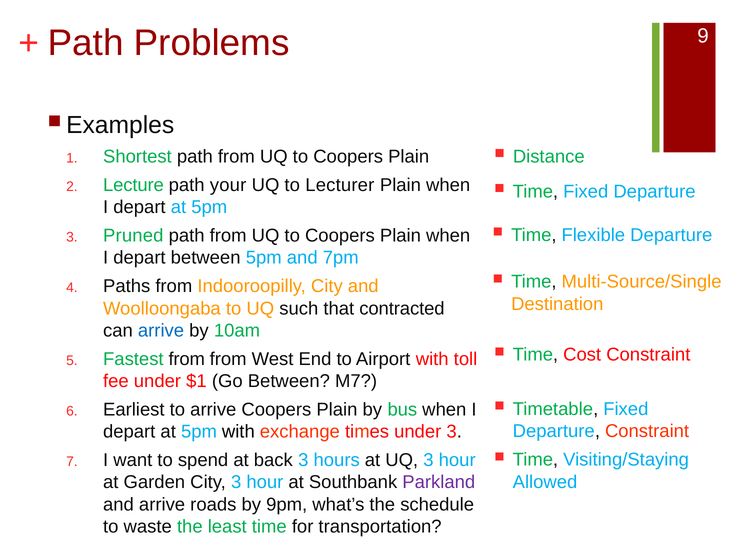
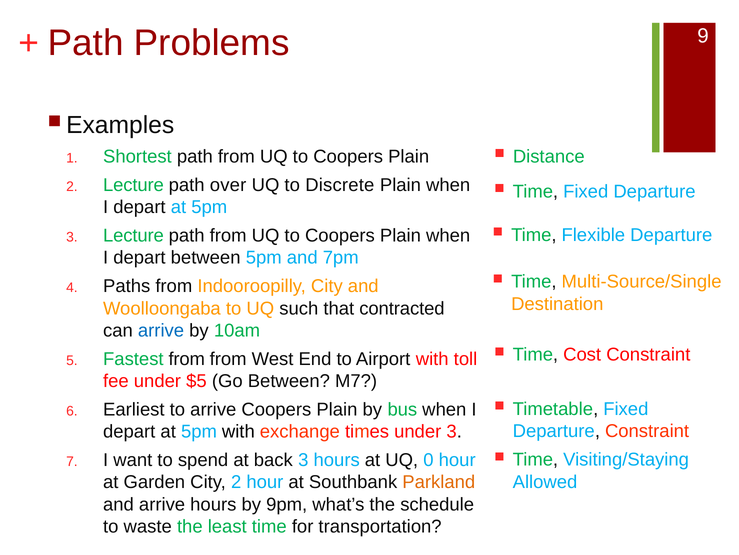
your: your -> over
Lecturer: Lecturer -> Discrete
3 Pruned: Pruned -> Lecture
$1: $1 -> $5
UQ 3: 3 -> 0
City 3: 3 -> 2
Parkland colour: purple -> orange
arrive roads: roads -> hours
